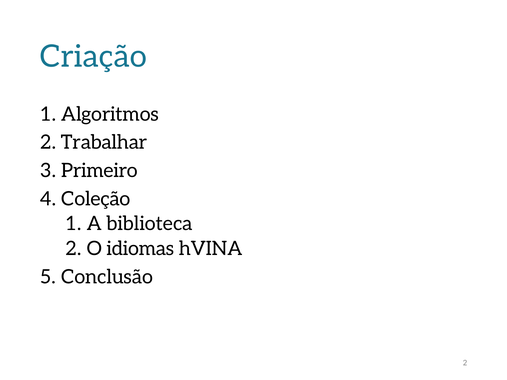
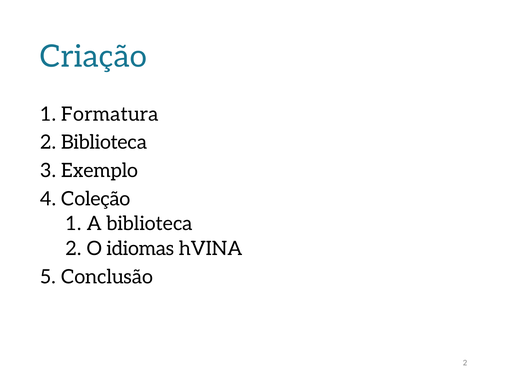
Algoritmos: Algoritmos -> Formatura
2 Trabalhar: Trabalhar -> Biblioteca
Primeiro: Primeiro -> Exemplo
